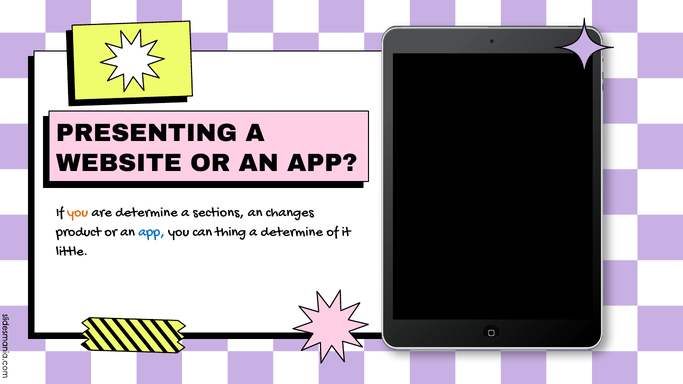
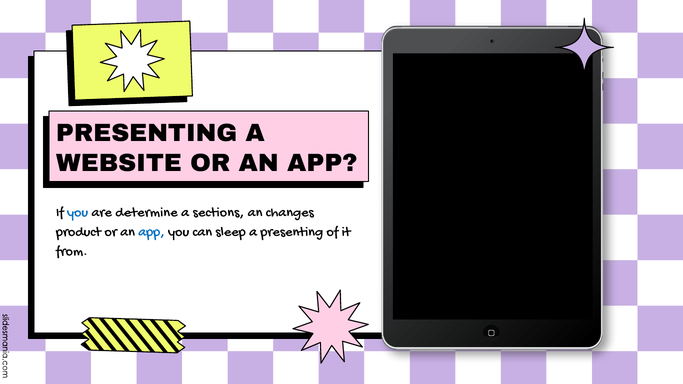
you at (78, 212) colour: orange -> blue
thing: thing -> sleep
a determine: determine -> presenting
little: little -> from
